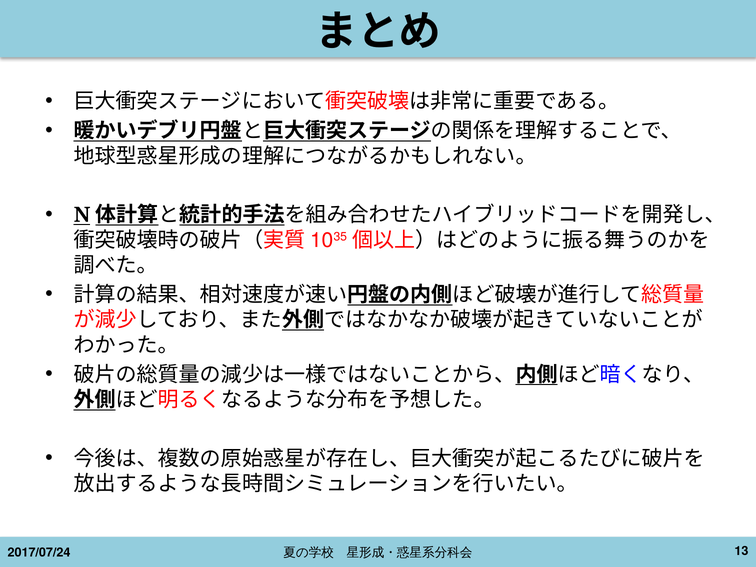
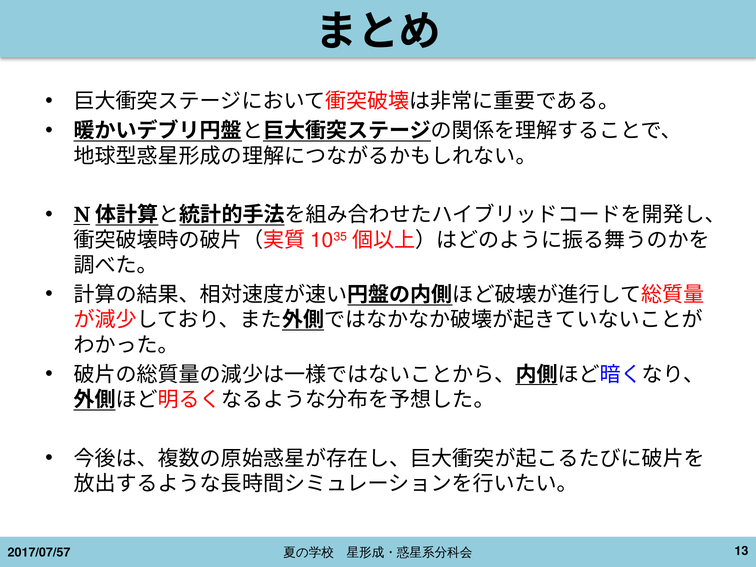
2017/07/24: 2017/07/24 -> 2017/07/57
